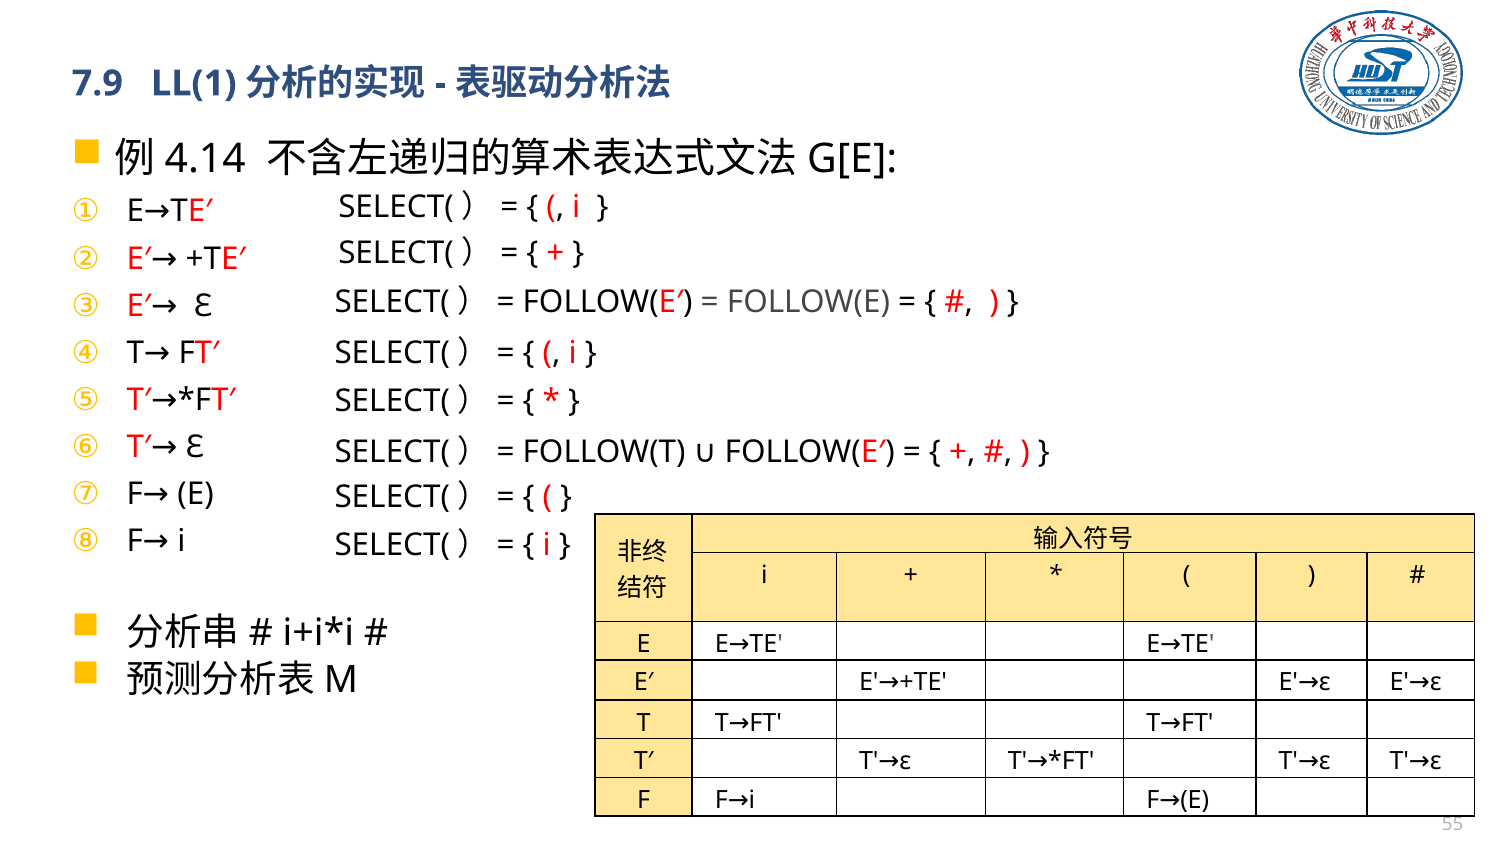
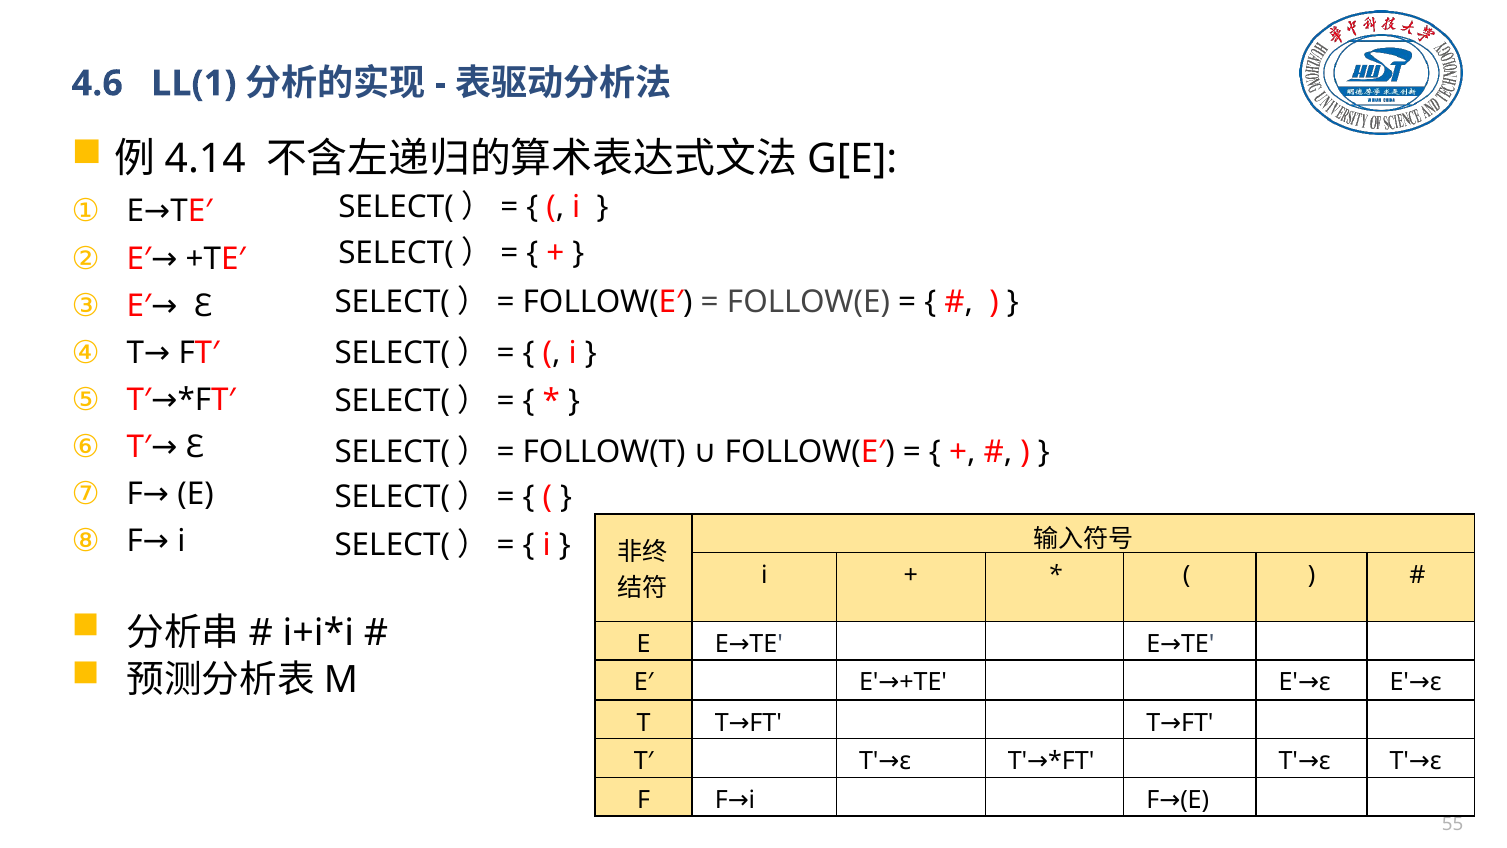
7.9: 7.9 -> 4.6
